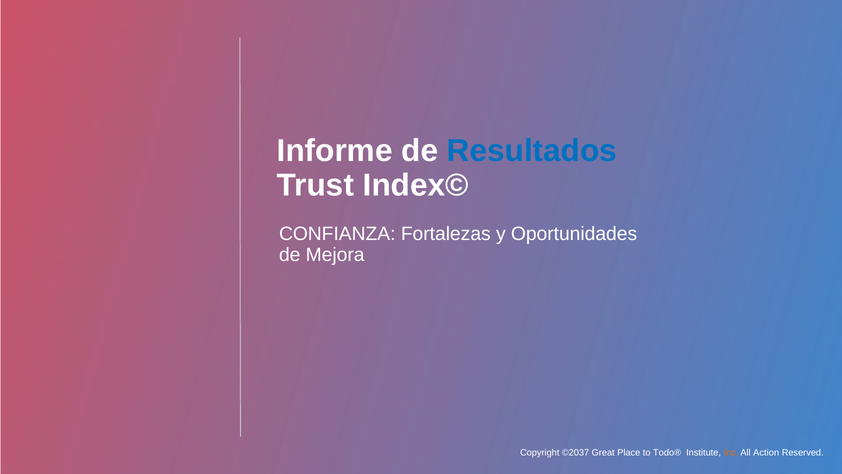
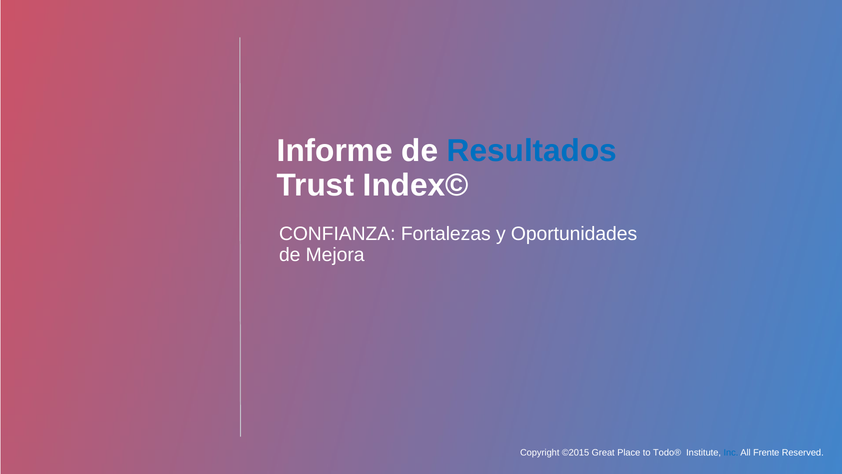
©2037: ©2037 -> ©2015
Inc colour: orange -> blue
Action: Action -> Frente
